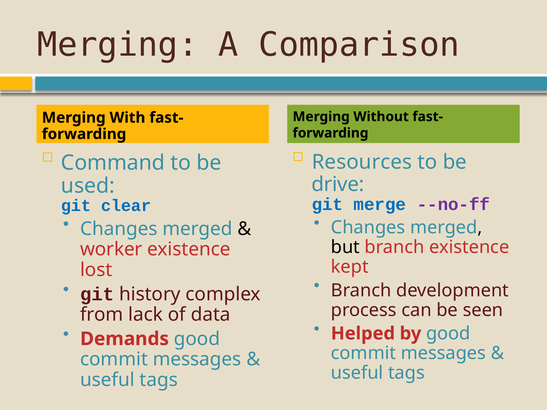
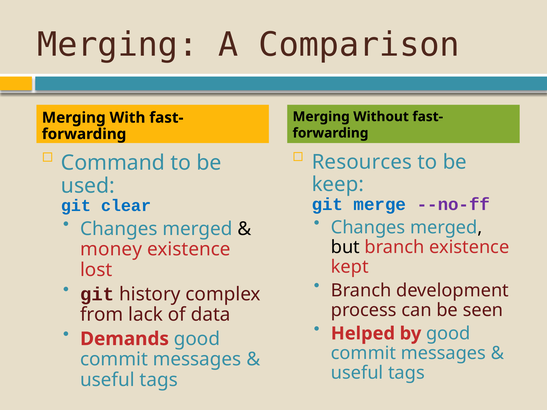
drive: drive -> keep
worker: worker -> money
